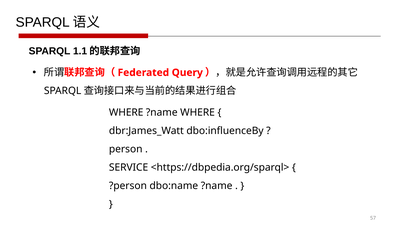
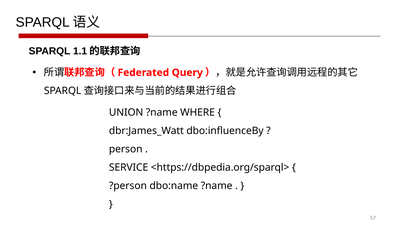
WHERE at (126, 113): WHERE -> UNION
